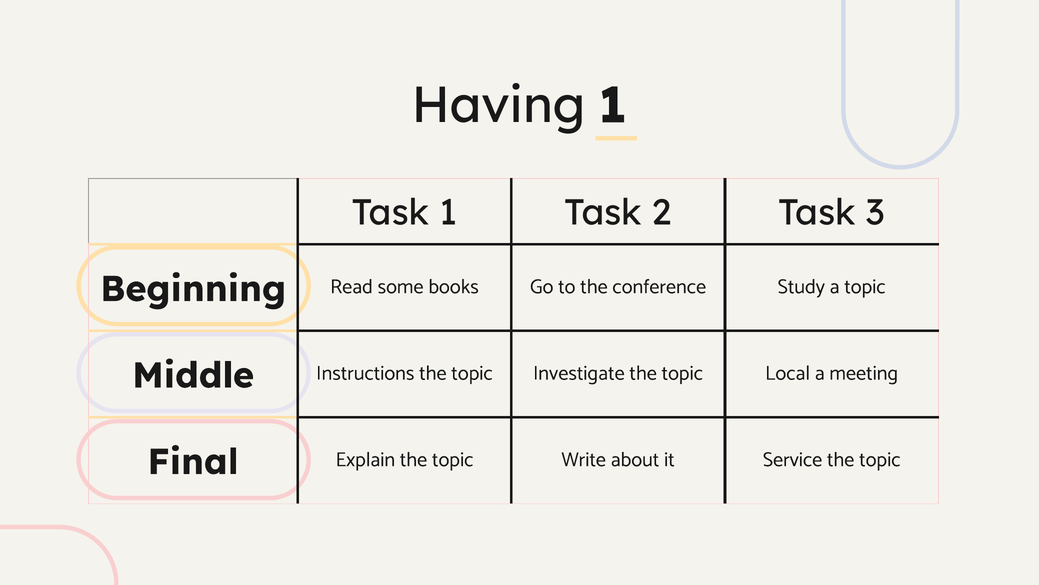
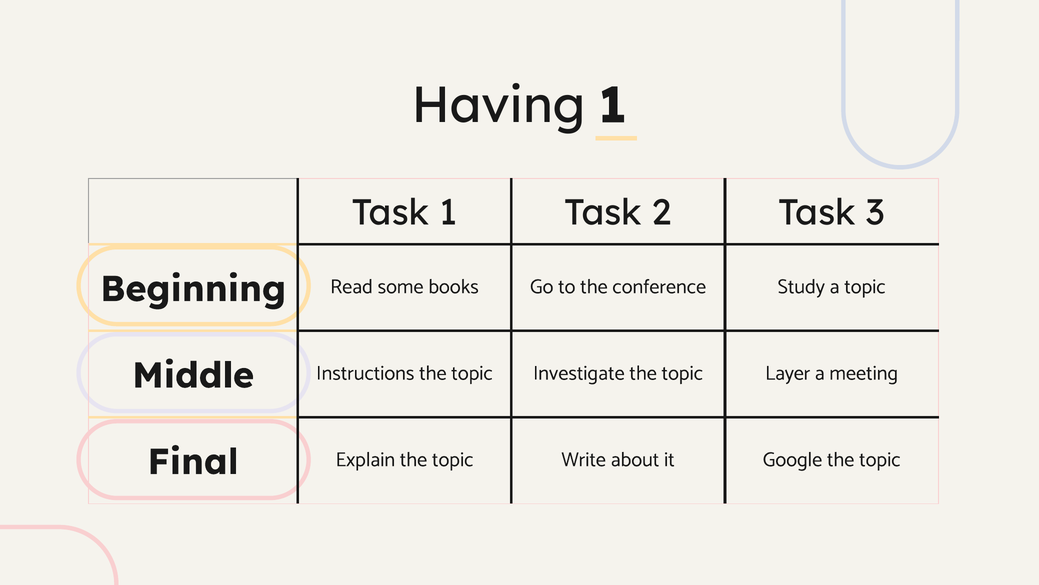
Local: Local -> Layer
Service: Service -> Google
